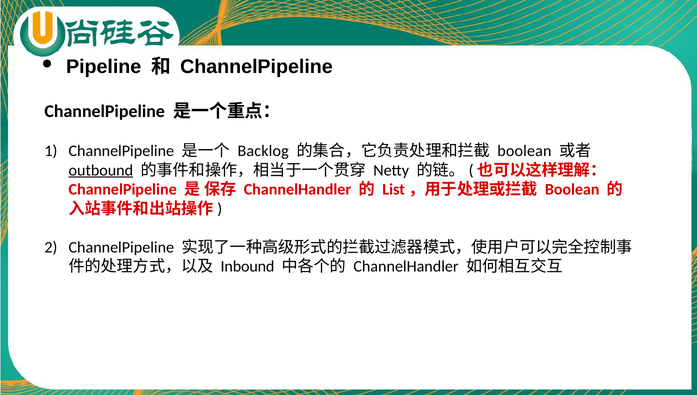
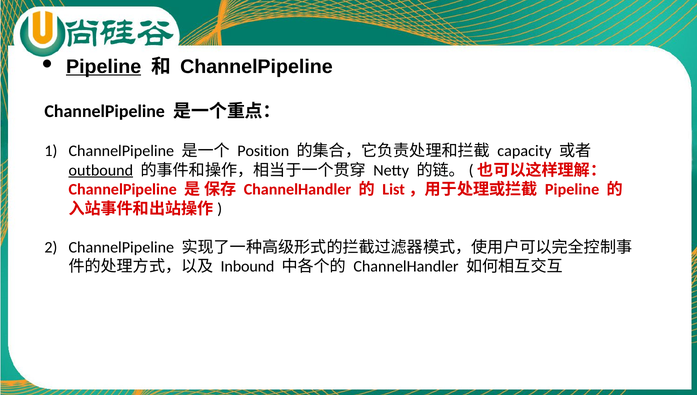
Pipeline at (104, 67) underline: none -> present
Backlog: Backlog -> Position
boolean at (524, 151): boolean -> capacity
Boolean at (572, 190): Boolean -> Pipeline
